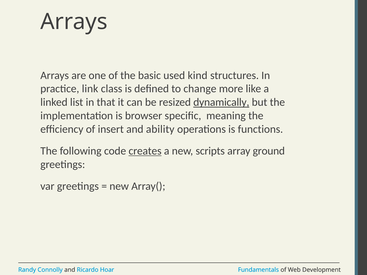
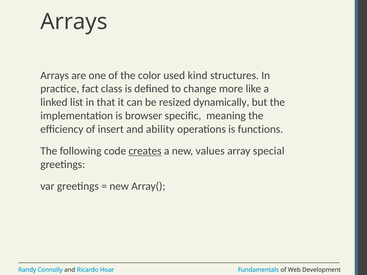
basic: basic -> color
link: link -> fact
dynamically underline: present -> none
scripts: scripts -> values
ground: ground -> special
